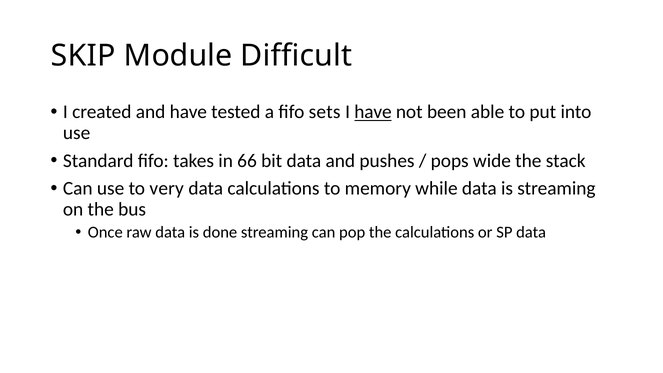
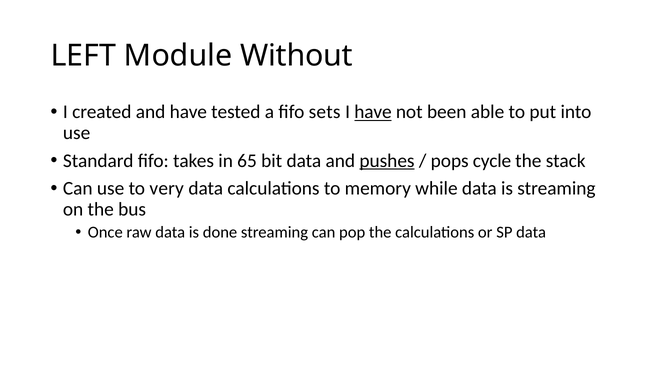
SKIP: SKIP -> LEFT
Difficult: Difficult -> Without
66: 66 -> 65
pushes underline: none -> present
wide: wide -> cycle
